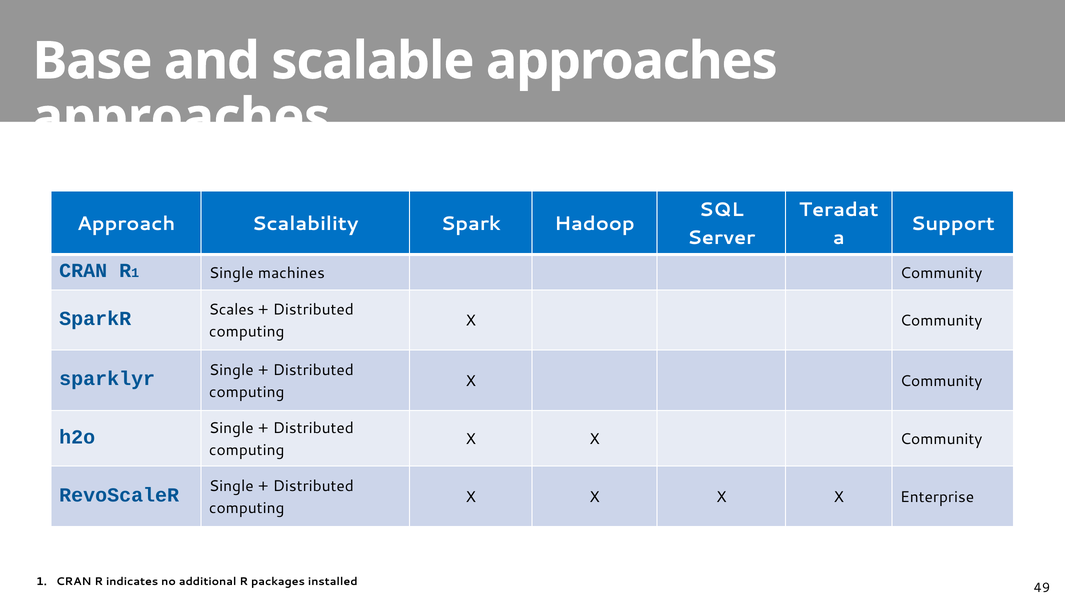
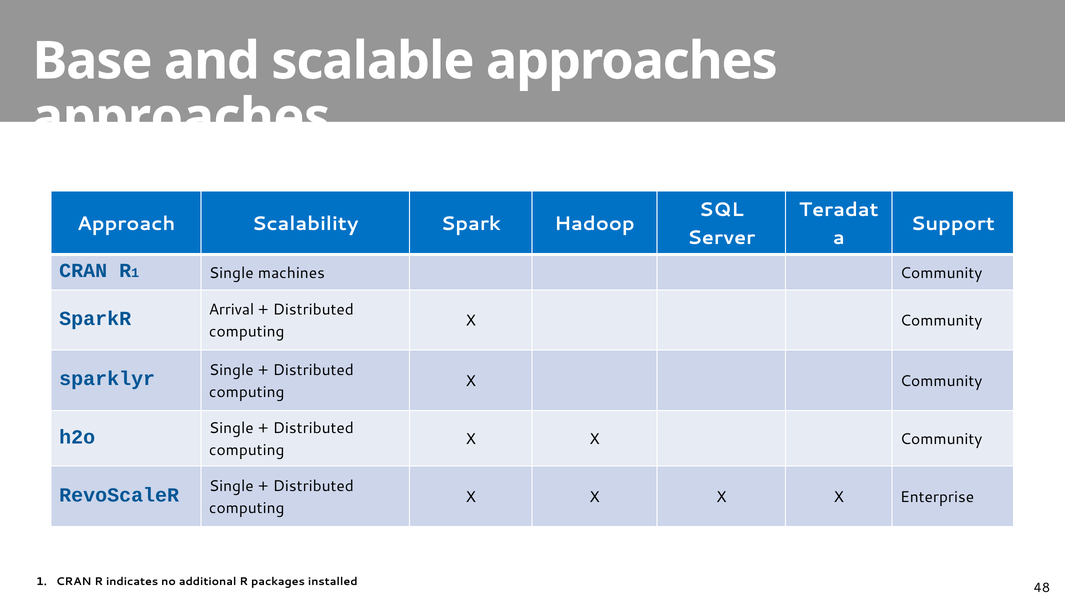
Scales: Scales -> Arrival
49: 49 -> 48
